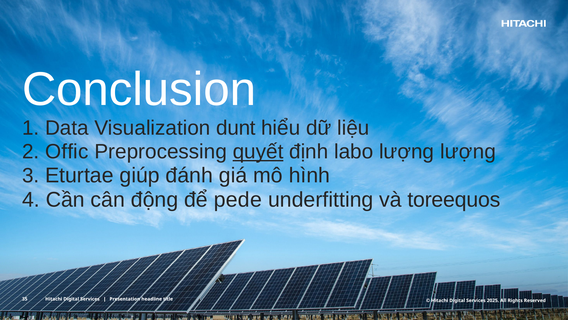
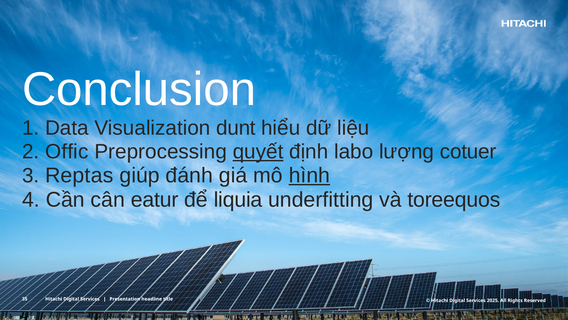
lượng lượng: lượng -> cotuer
Eturtae: Eturtae -> Reptas
hình underline: none -> present
động: động -> eatur
pede: pede -> liquia
